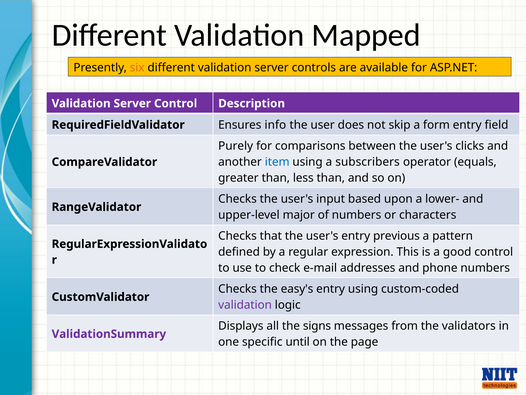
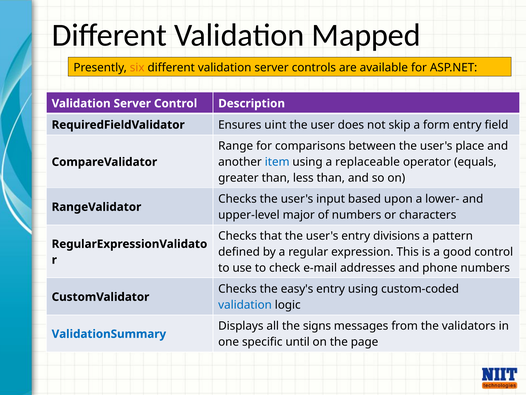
info: info -> uint
Purely: Purely -> Range
clicks: clicks -> place
subscribers: subscribers -> replaceable
previous: previous -> divisions
validation at (245, 305) colour: purple -> blue
ValidationSummary colour: purple -> blue
